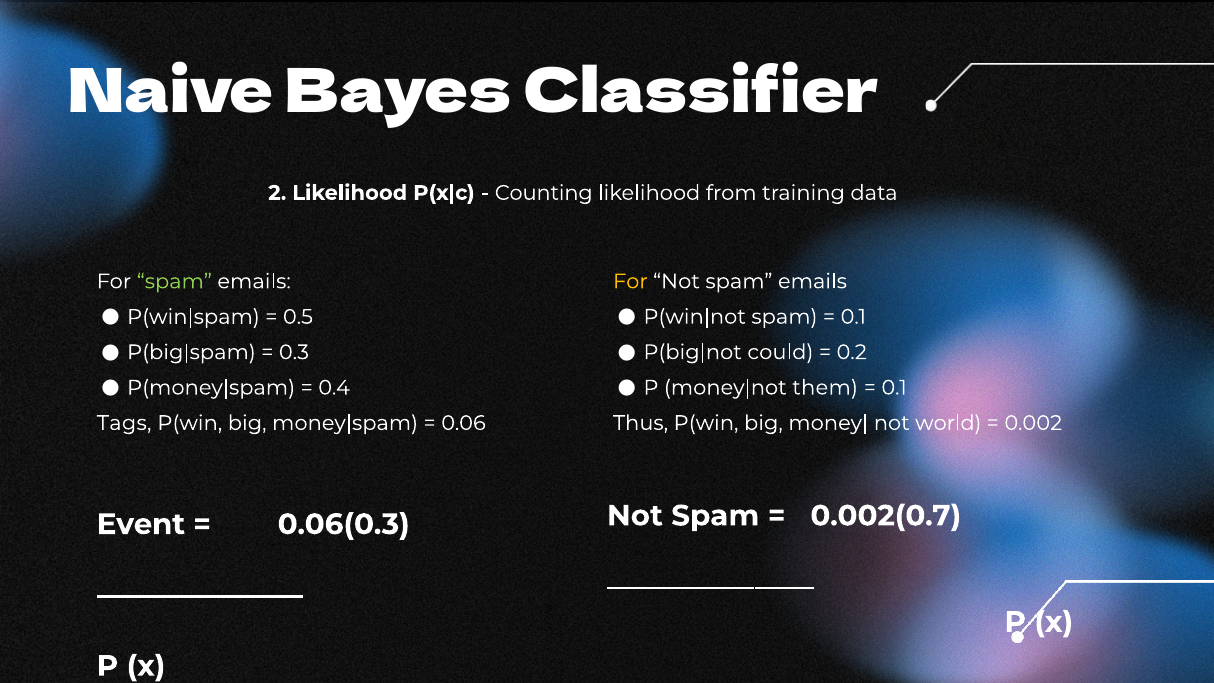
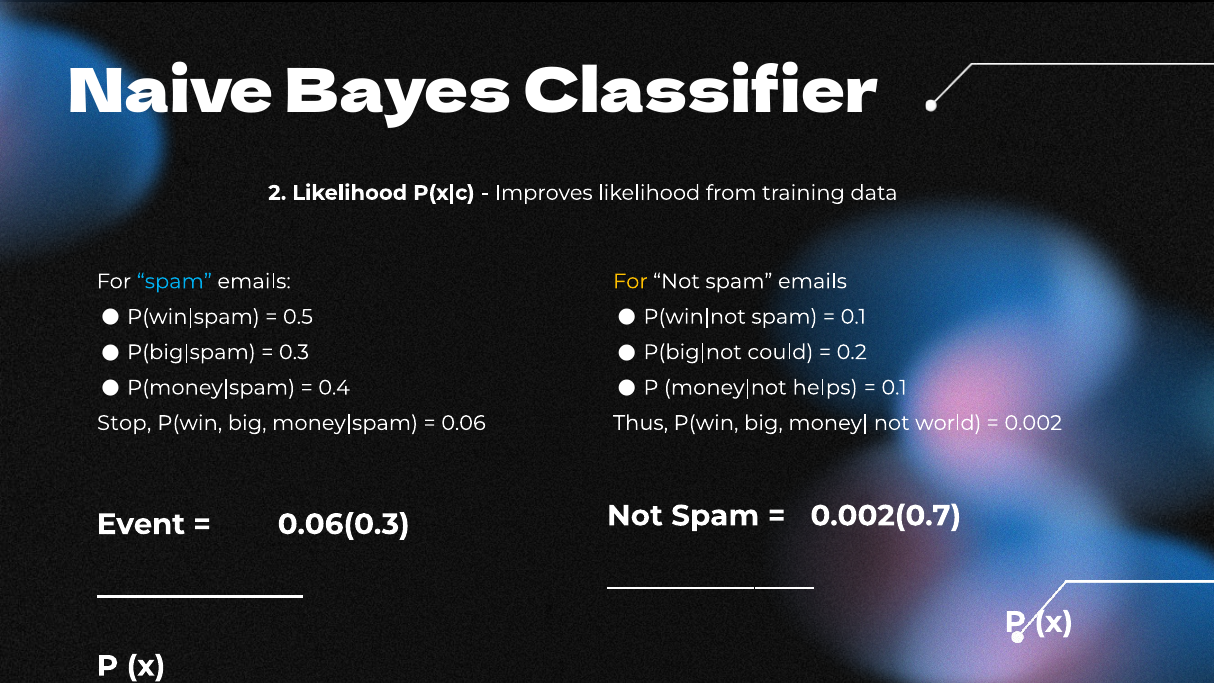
Counting: Counting -> Improves
spam at (174, 281) colour: light green -> light blue
them: them -> helps
Tags: Tags -> Stop
